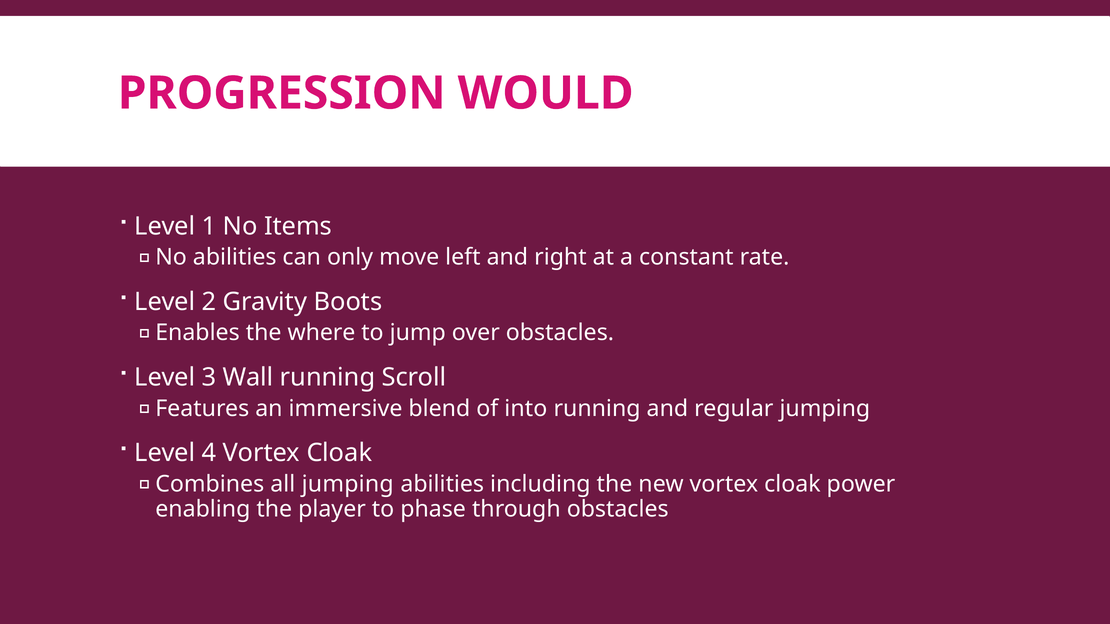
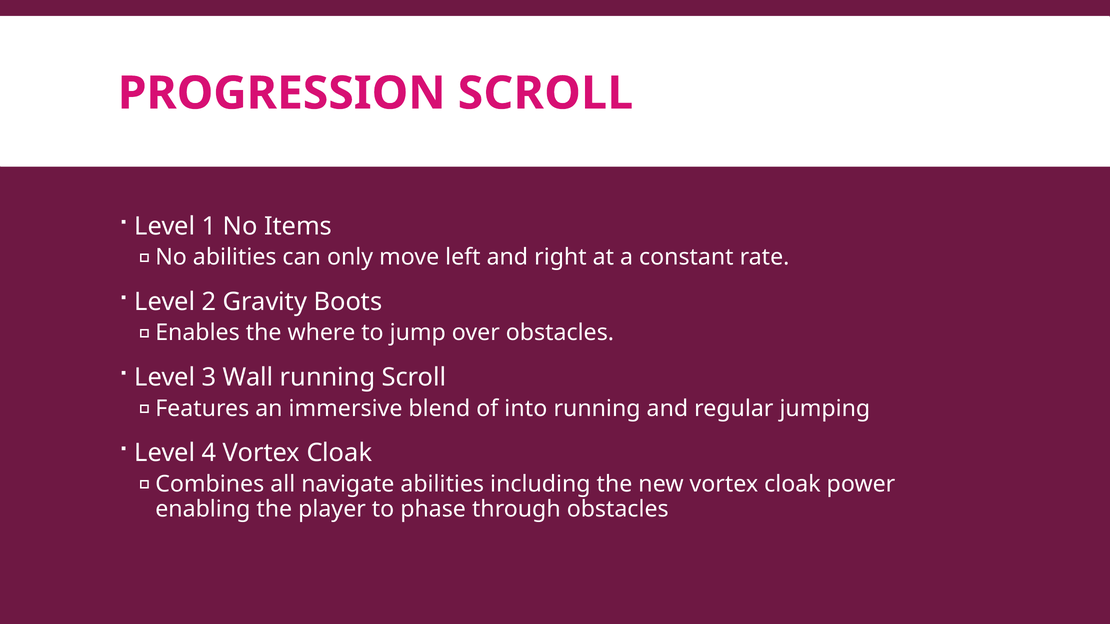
PROGRESSION WOULD: WOULD -> SCROLL
all jumping: jumping -> navigate
